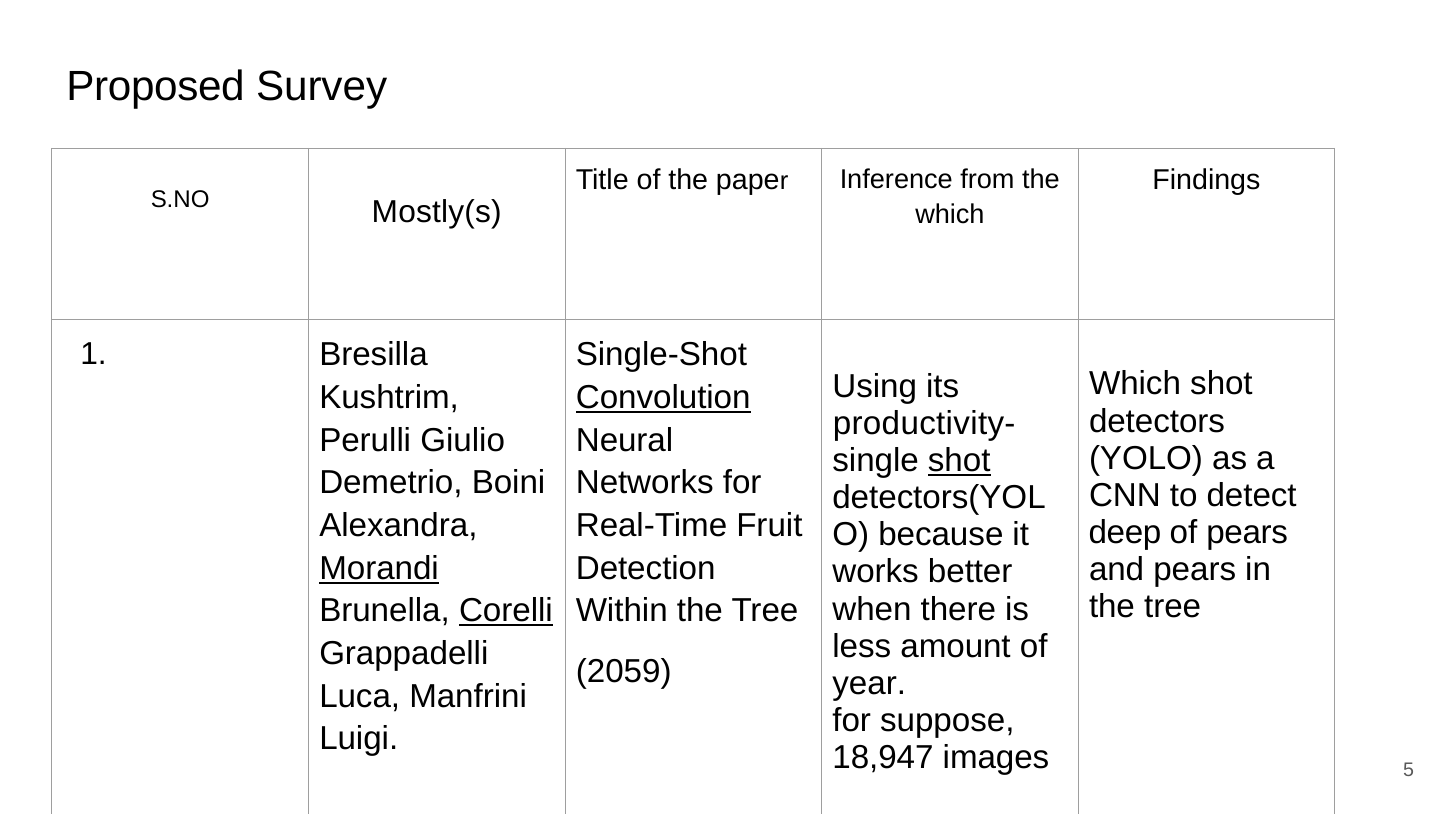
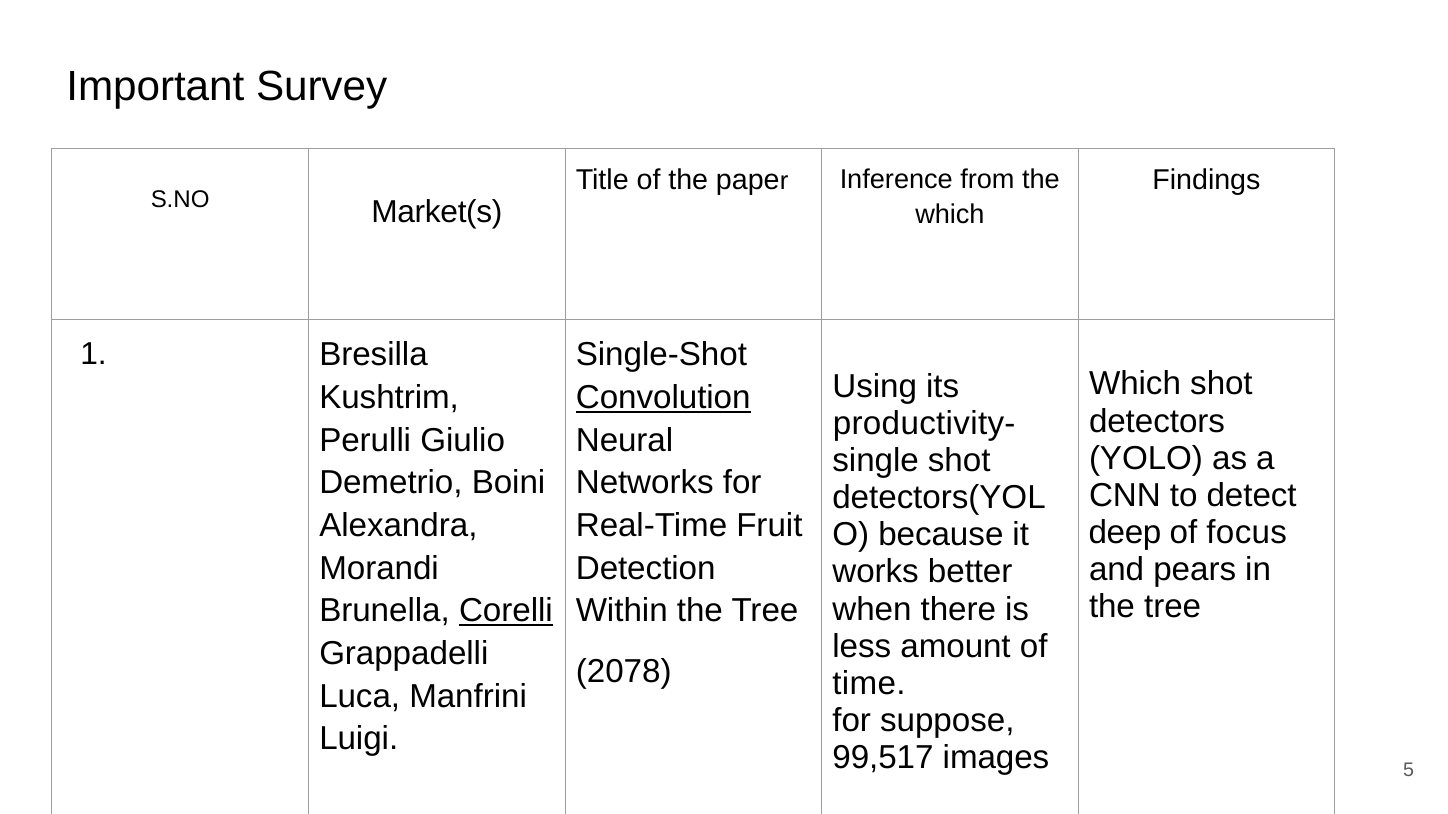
Proposed: Proposed -> Important
Mostly(s: Mostly(s -> Market(s
shot at (959, 461) underline: present -> none
of pears: pears -> focus
Morandi underline: present -> none
2059: 2059 -> 2078
year: year -> time
18,947: 18,947 -> 99,517
